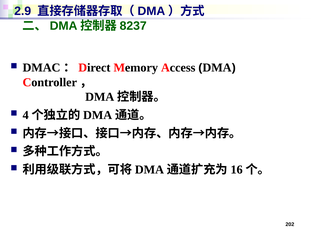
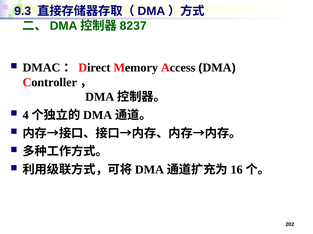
2.9: 2.9 -> 9.3
